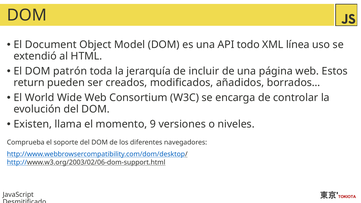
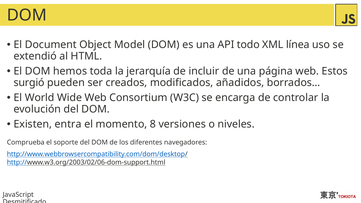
patrón: patrón -> hemos
return: return -> surgió
llama: llama -> entra
9: 9 -> 8
